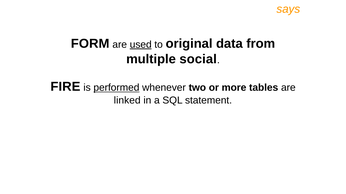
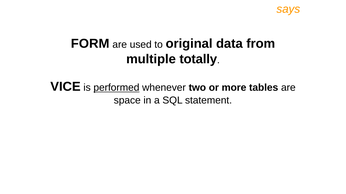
used underline: present -> none
social: social -> totally
FIRE: FIRE -> VICE
linked: linked -> space
